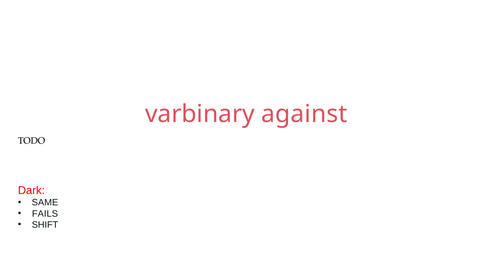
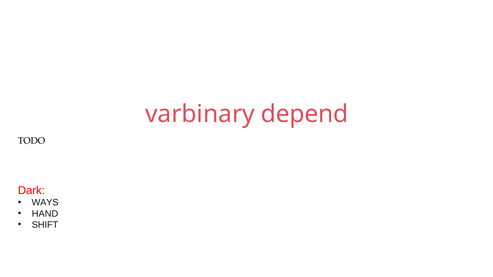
against: against -> depend
SAME: SAME -> WAYS
FAILS: FAILS -> HAND
